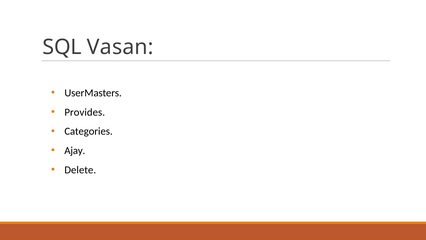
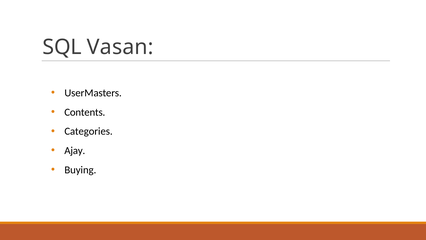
Provides: Provides -> Contents
Delete: Delete -> Buying
